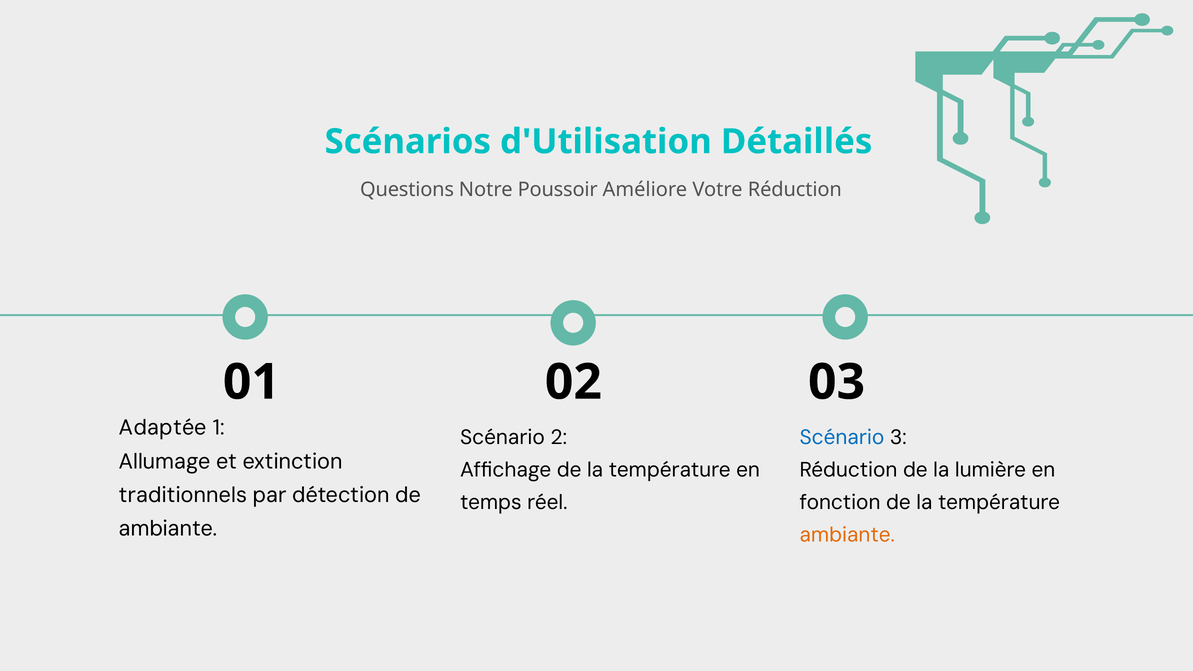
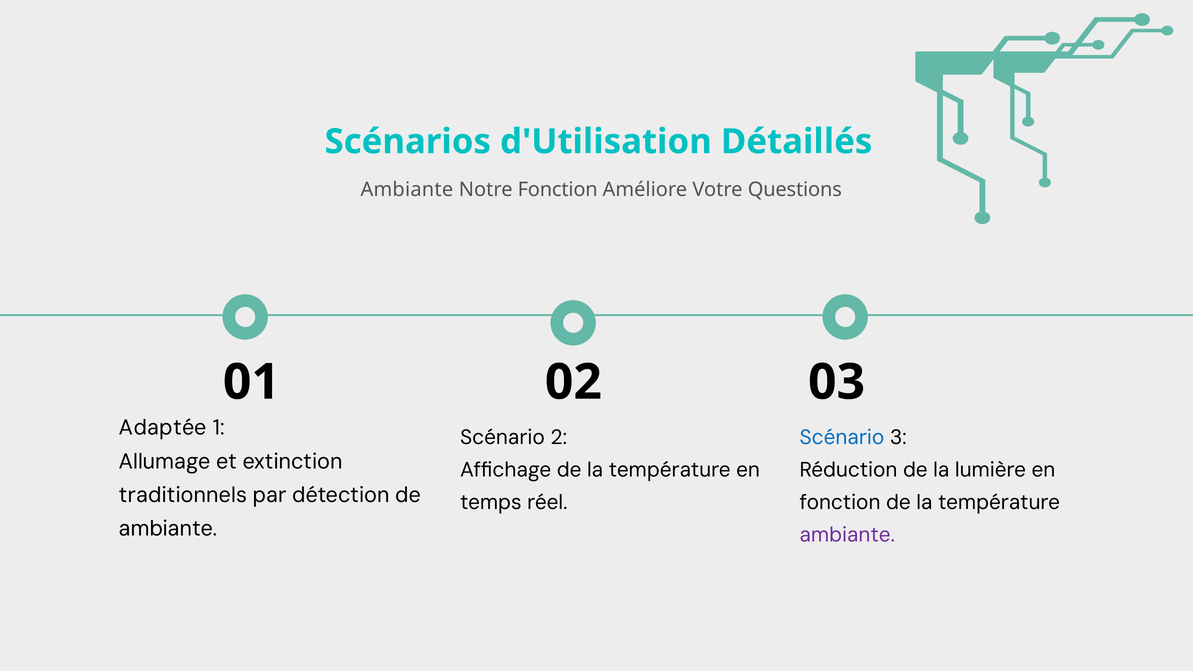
Questions at (407, 190): Questions -> Ambiante
Notre Poussoir: Poussoir -> Fonction
Votre Réduction: Réduction -> Questions
ambiante at (847, 535) colour: orange -> purple
